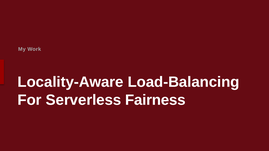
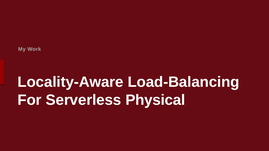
Fairness: Fairness -> Physical
